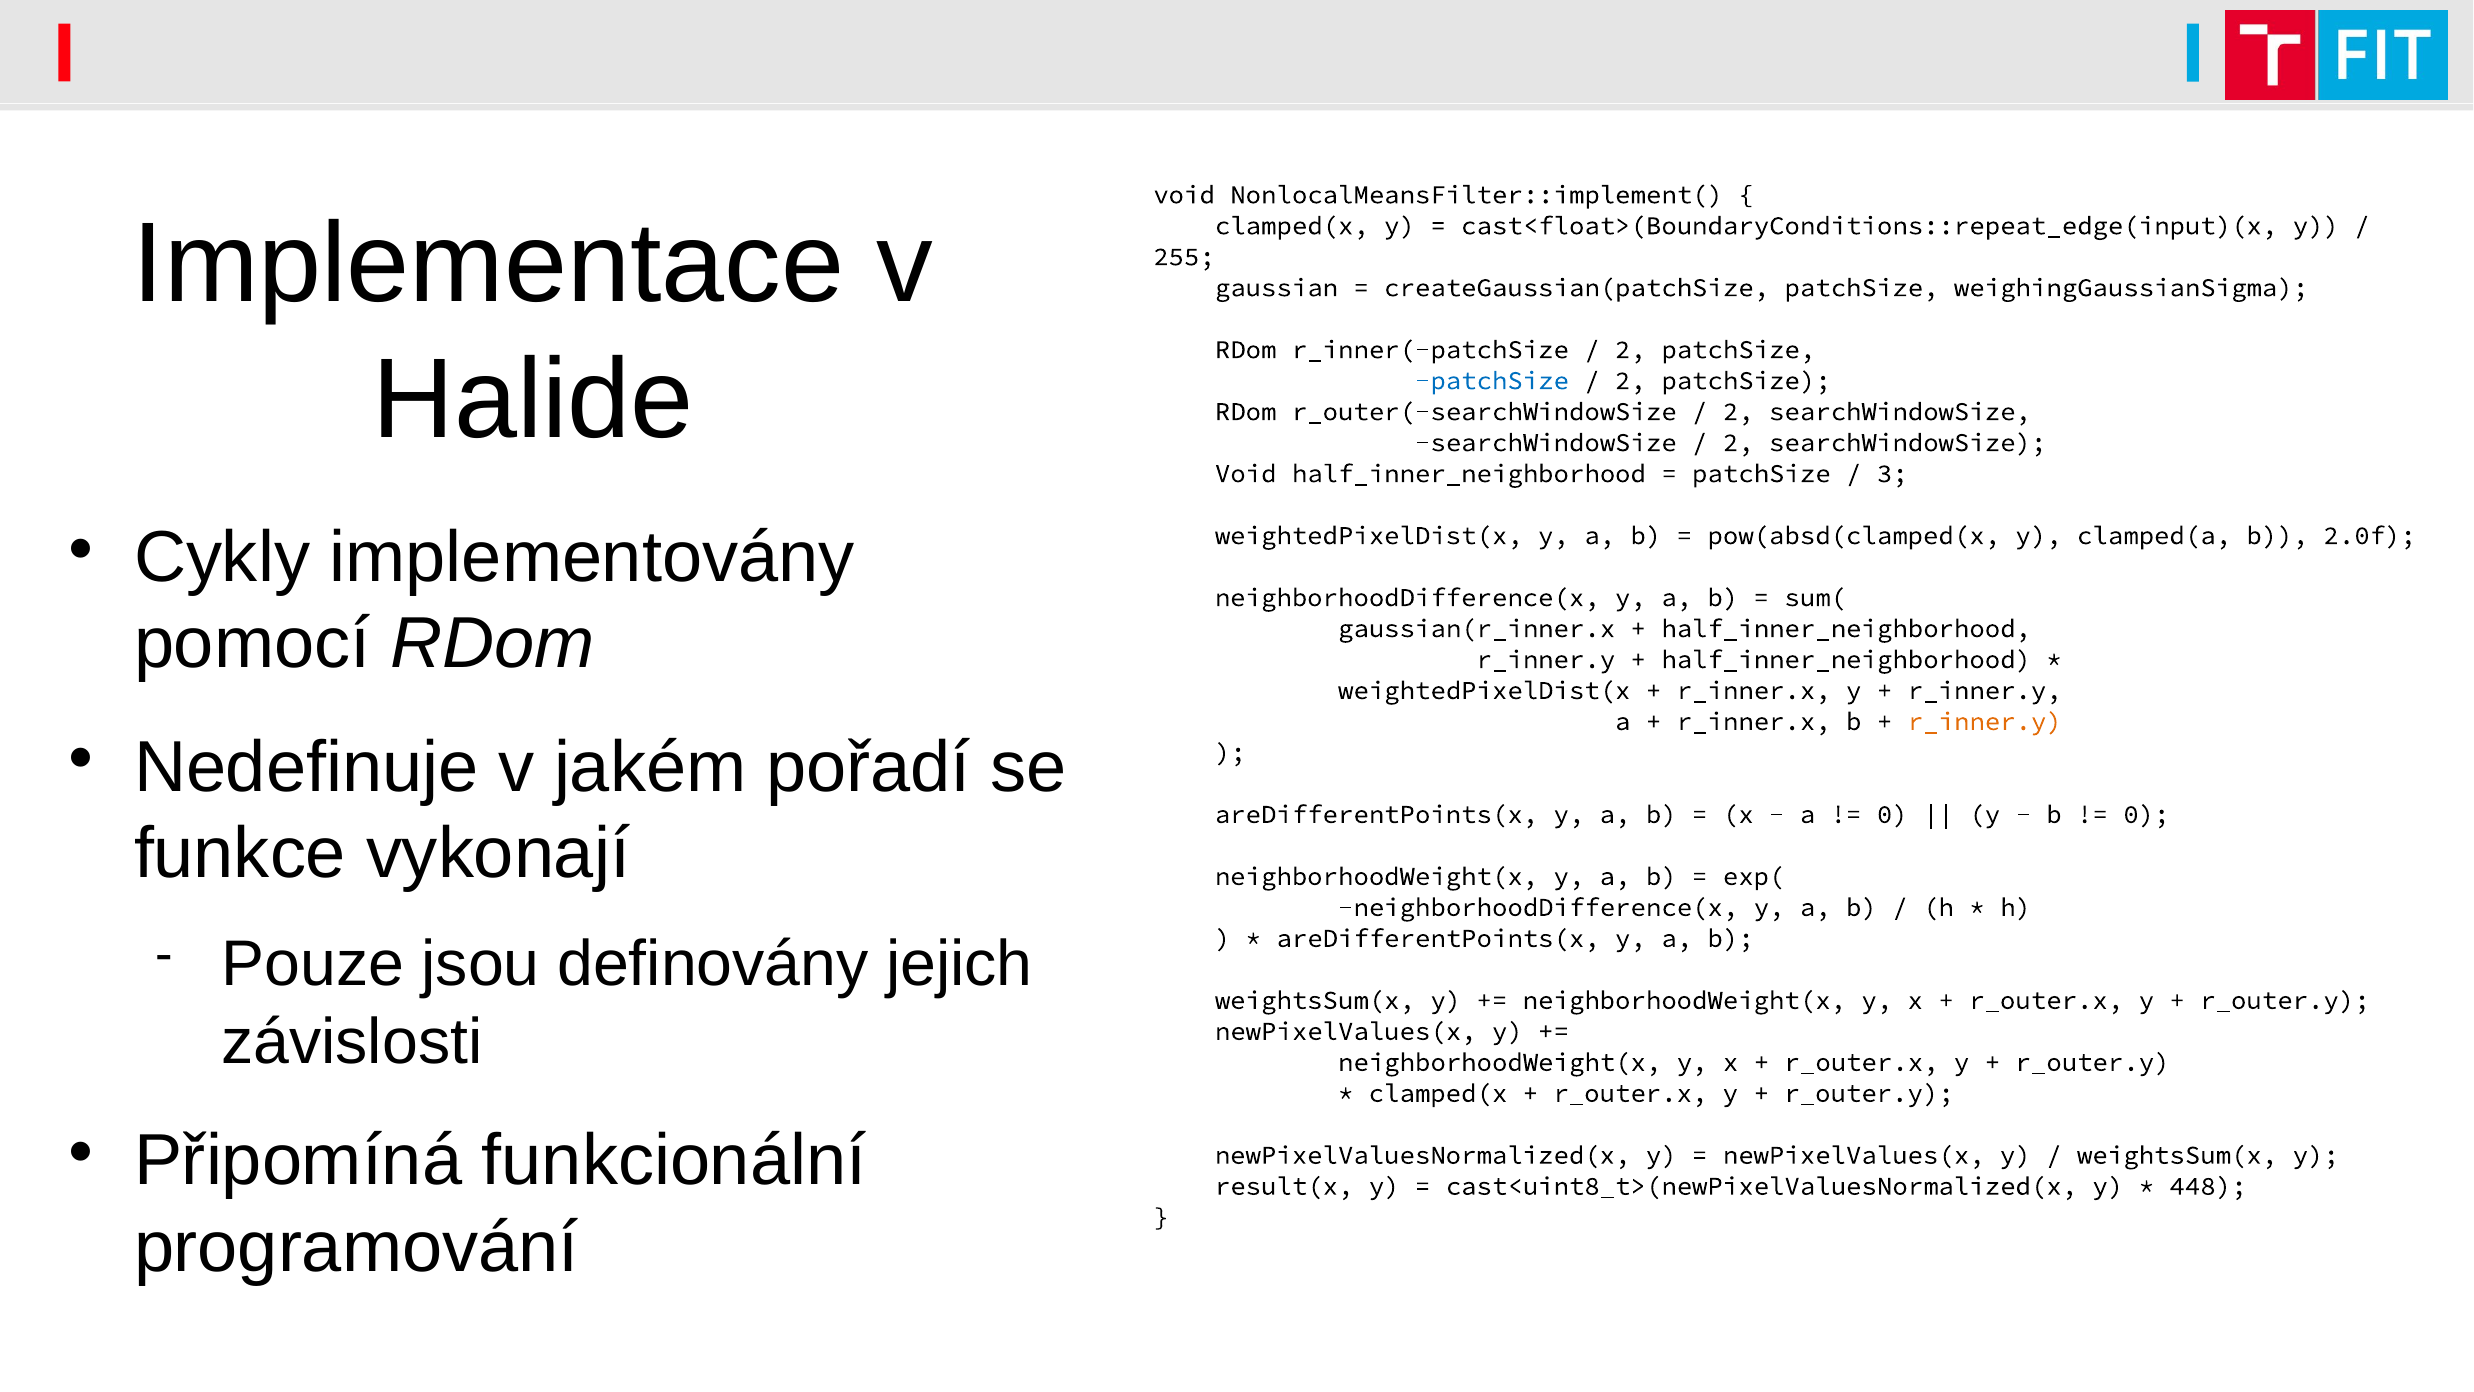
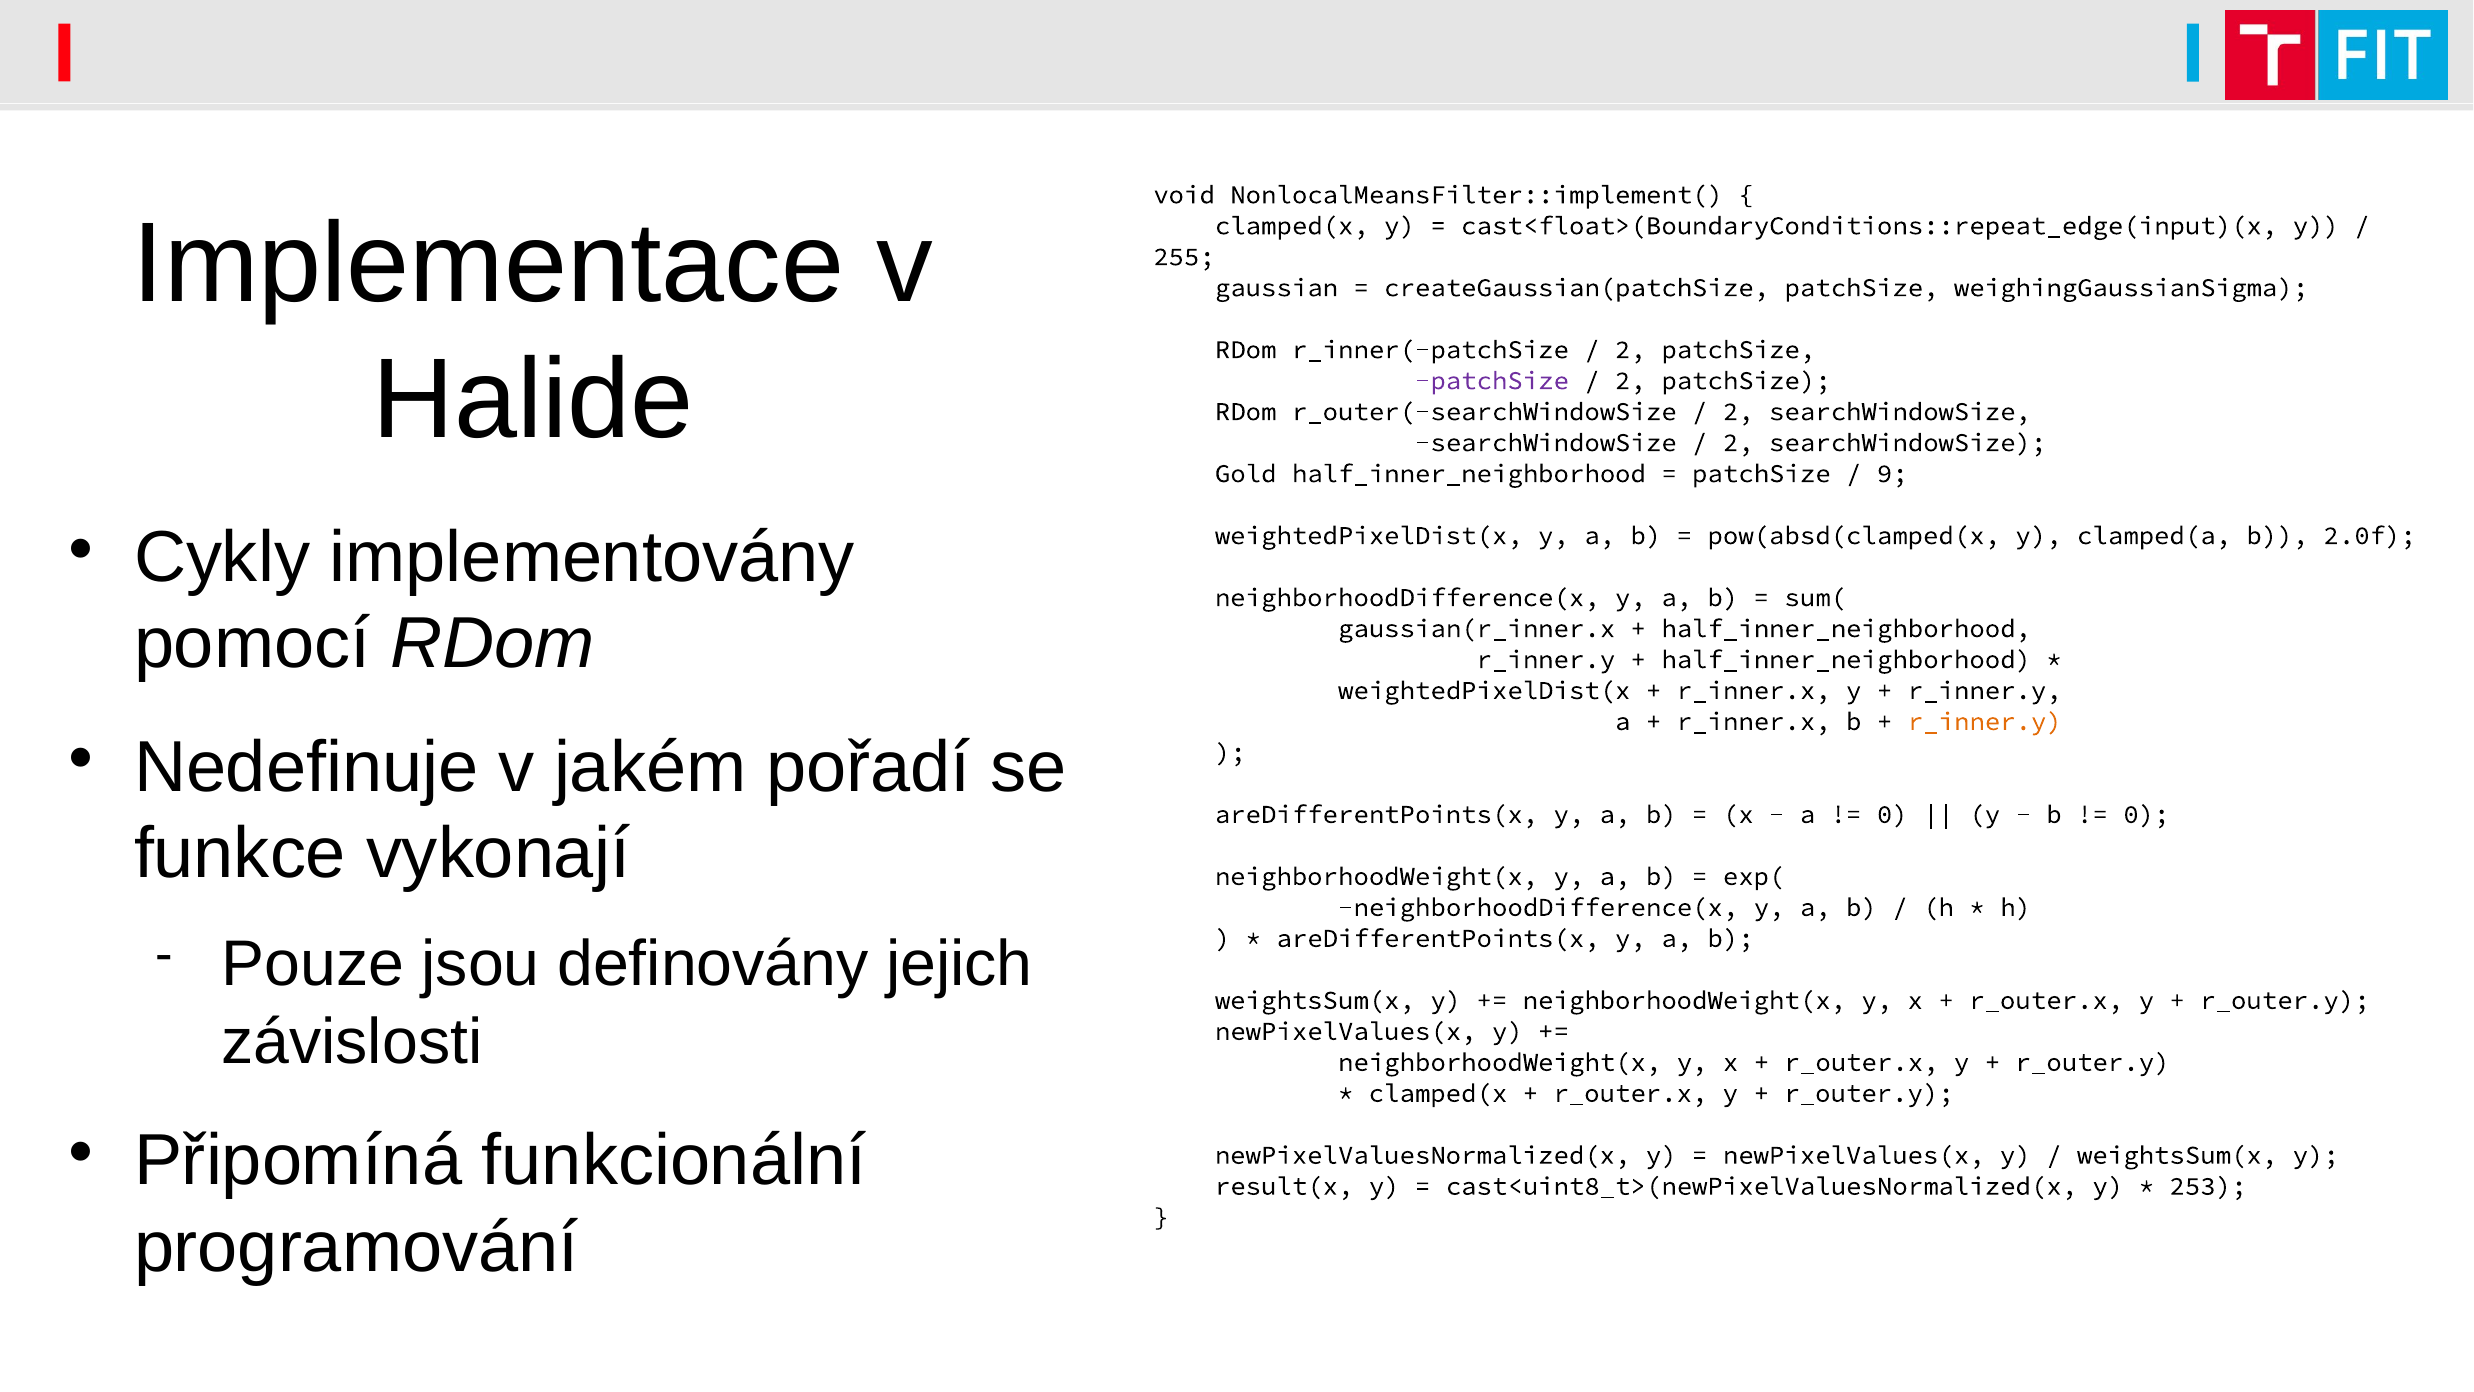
patchSize at (1492, 381) colour: blue -> purple
Void at (1246, 473): Void -> Gold
3: 3 -> 9
448: 448 -> 253
